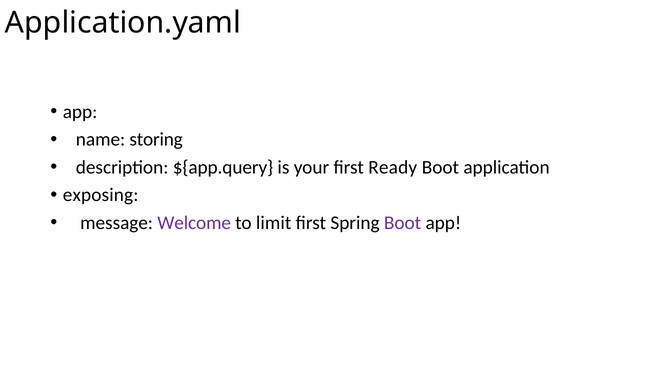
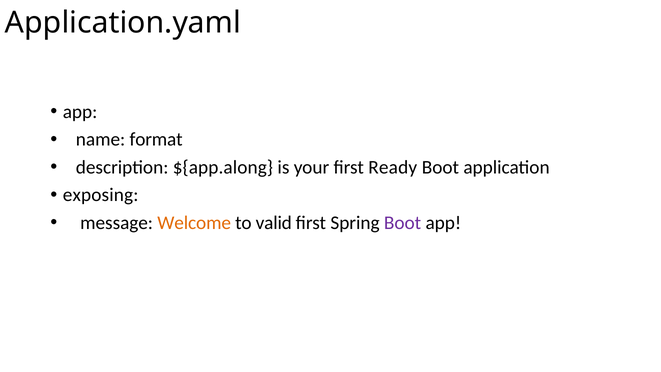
storing: storing -> format
${app.query: ${app.query -> ${app.along
Welcome colour: purple -> orange
limit: limit -> valid
